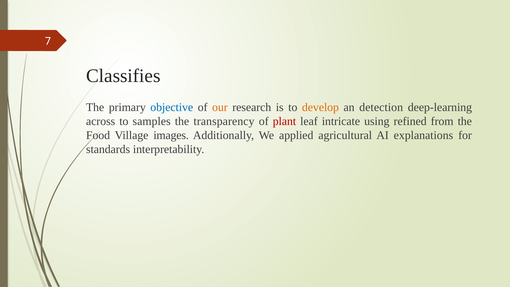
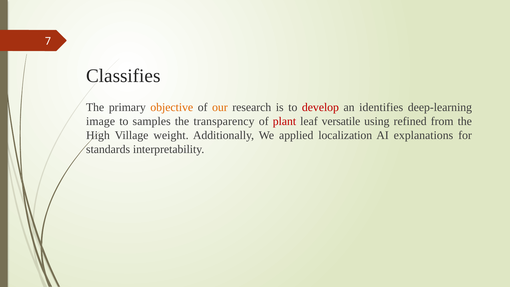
objective colour: blue -> orange
develop colour: orange -> red
detection: detection -> identifies
across: across -> image
intricate: intricate -> versatile
Food: Food -> High
images: images -> weight
agricultural: agricultural -> localization
